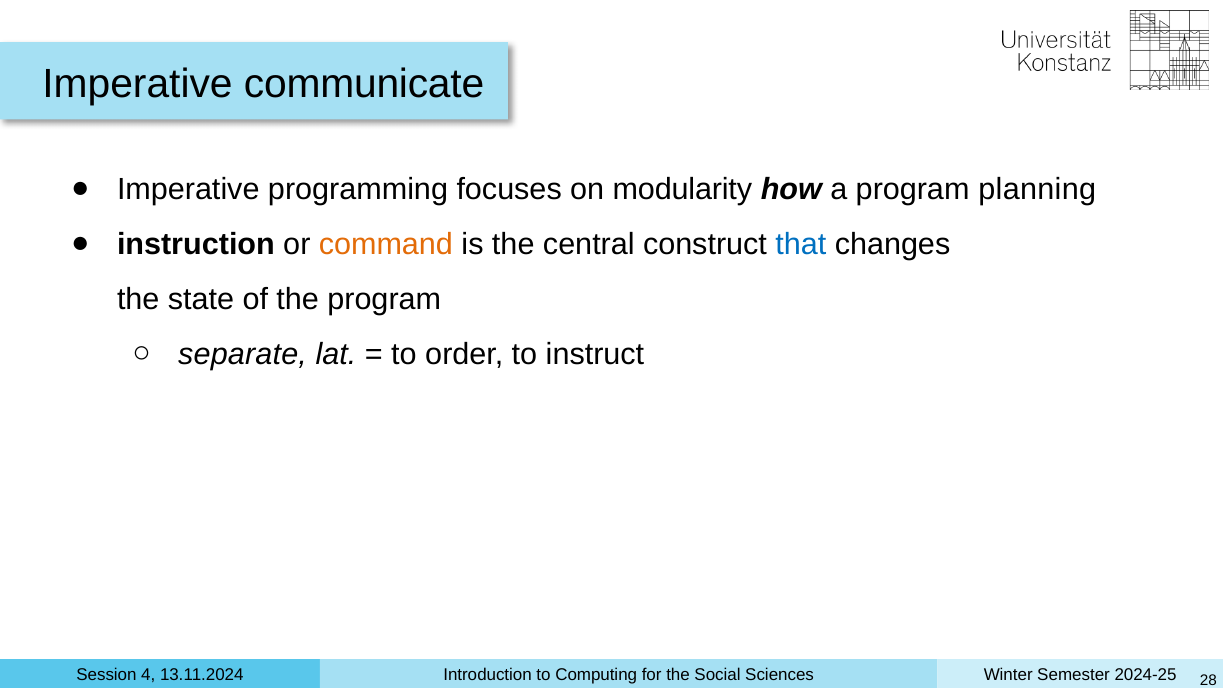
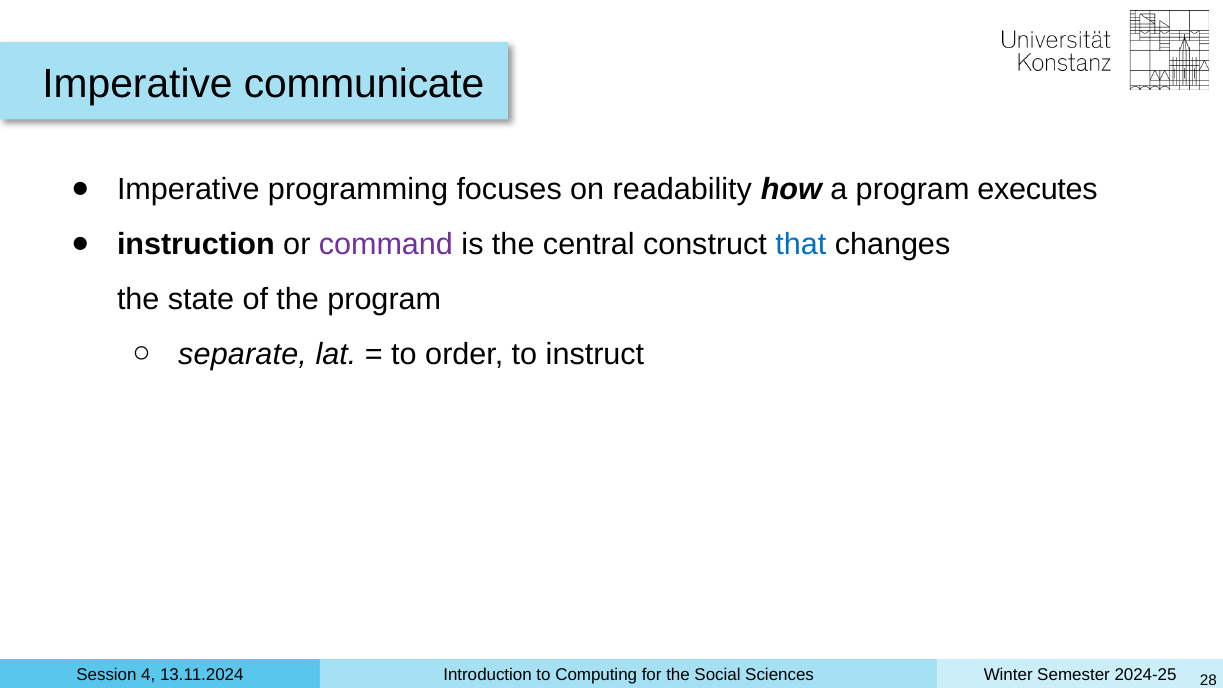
modularity: modularity -> readability
planning: planning -> executes
command colour: orange -> purple
